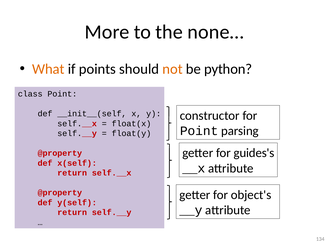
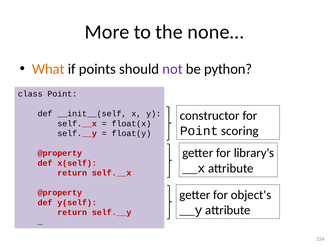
not colour: orange -> purple
parsing: parsing -> scoring
guides's: guides's -> library's
